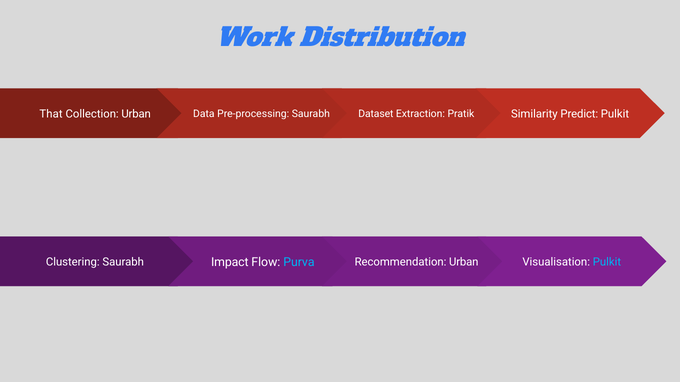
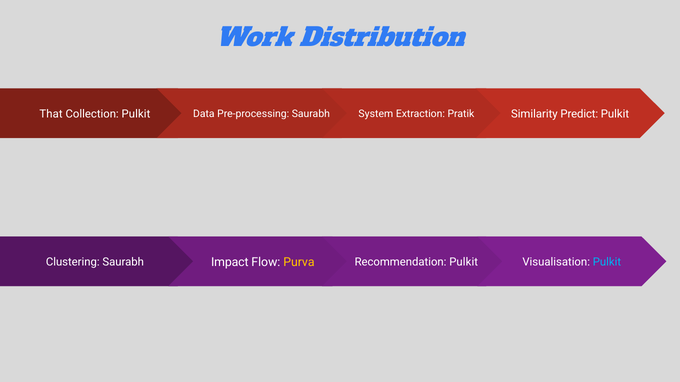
Collection Urban: Urban -> Pulkit
Dataset: Dataset -> System
Purva colour: light blue -> yellow
Recommendation Urban: Urban -> Pulkit
